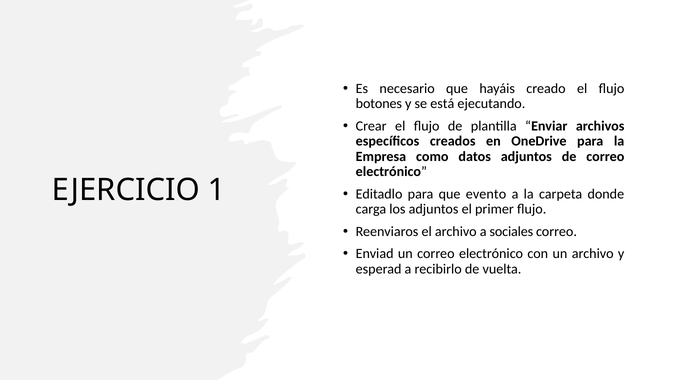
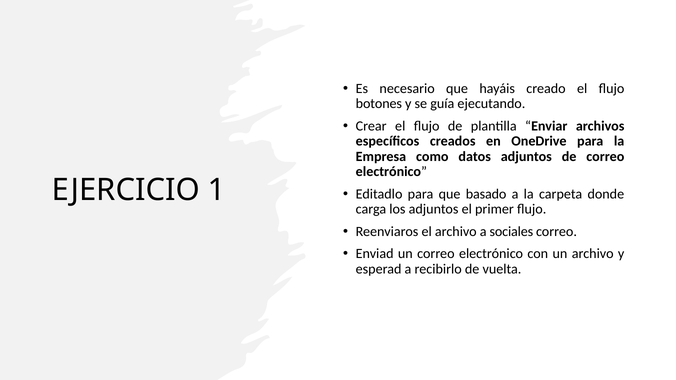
está: está -> guía
evento: evento -> basado
